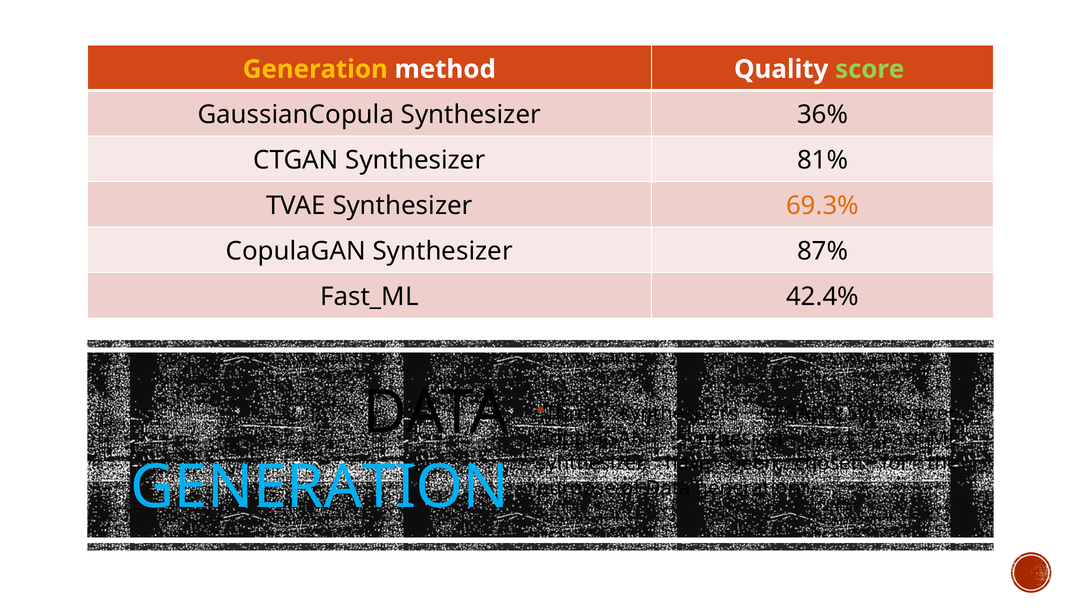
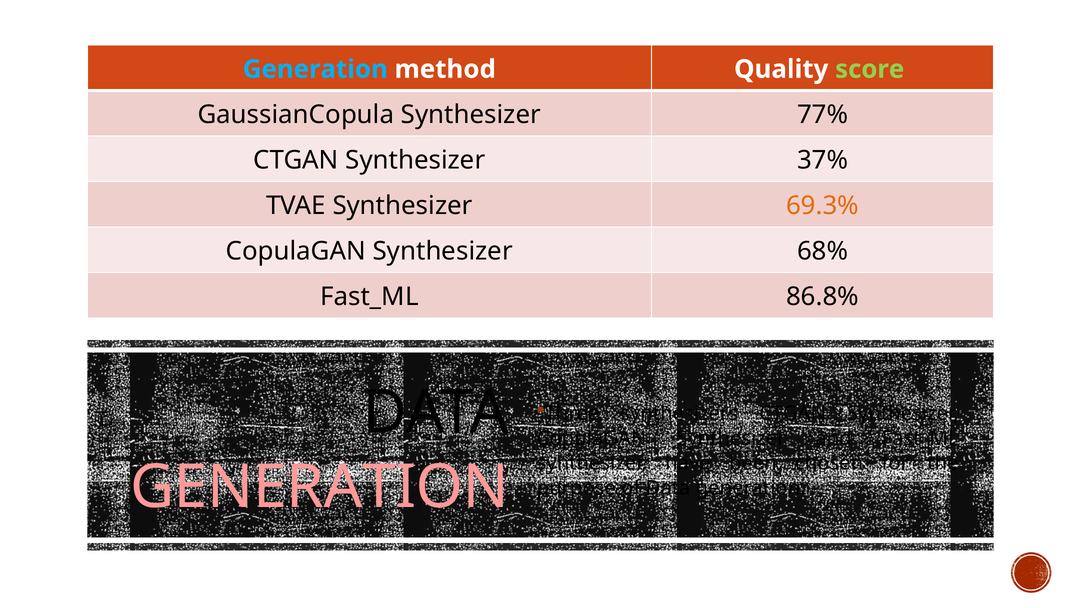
Generation at (315, 69) colour: yellow -> light blue
36%: 36% -> 77%
81%: 81% -> 37%
87%: 87% -> 68%
42.4%: 42.4% -> 86.8%
GENERATION at (320, 487) colour: light blue -> pink
